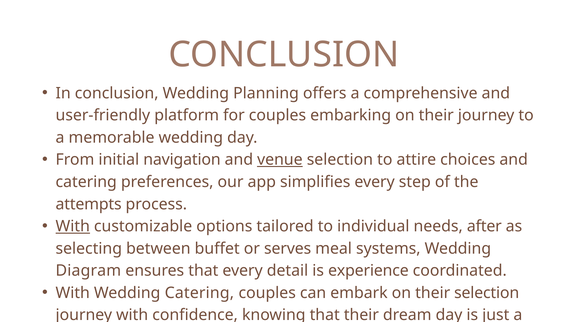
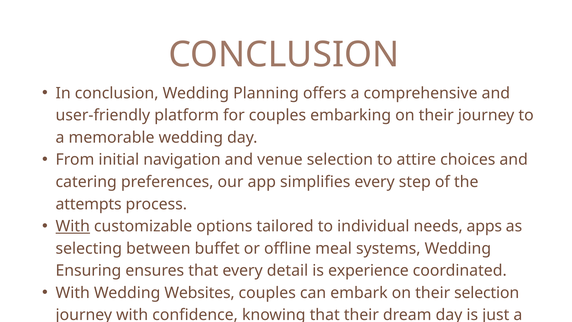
venue underline: present -> none
after: after -> apps
serves: serves -> offline
Diagram: Diagram -> Ensuring
Wedding Catering: Catering -> Websites
